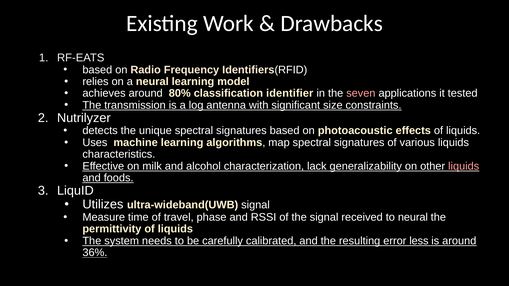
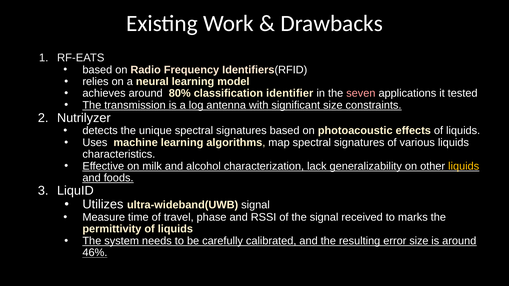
liquids at (464, 166) colour: pink -> yellow
to neural: neural -> marks
error less: less -> size
36%: 36% -> 46%
